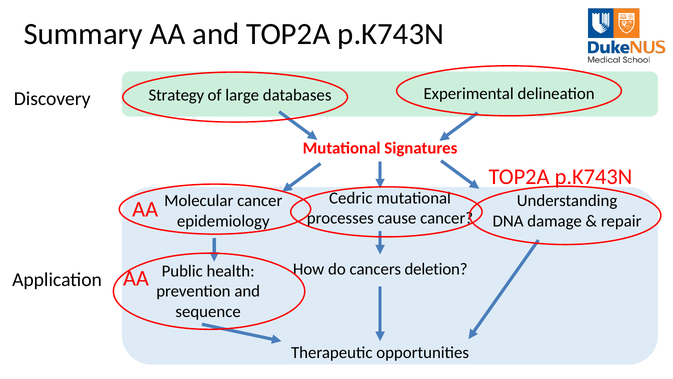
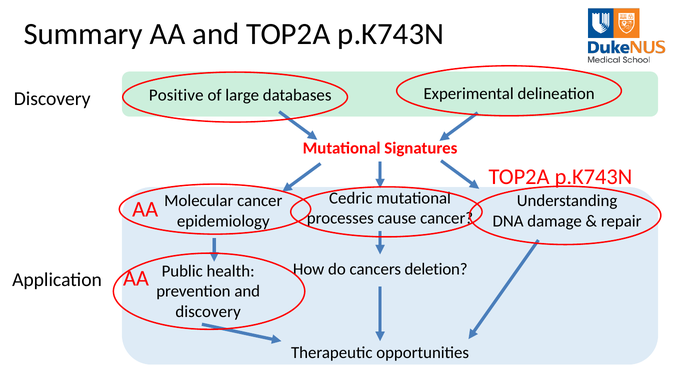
Strategy: Strategy -> Positive
sequence at (208, 311): sequence -> discovery
